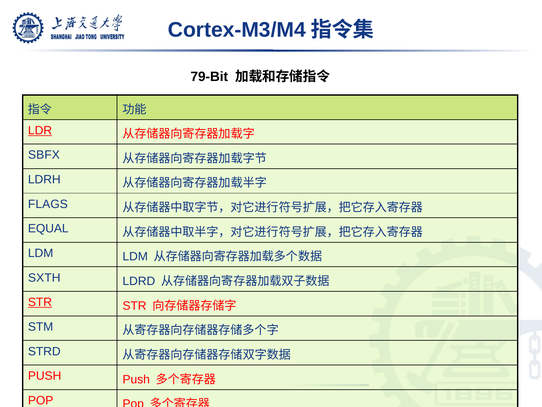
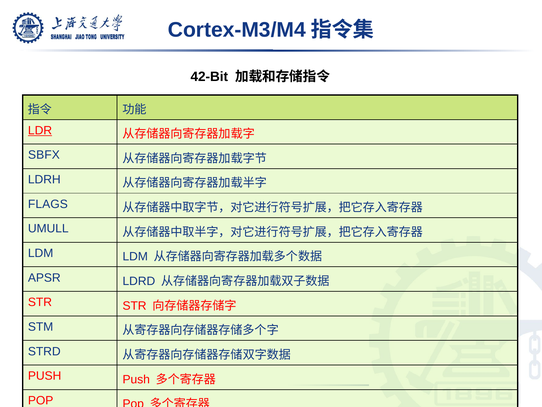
79-Bit: 79-Bit -> 42-Bit
EQUAL: EQUAL -> UMULL
SXTH: SXTH -> APSR
STR at (40, 302) underline: present -> none
